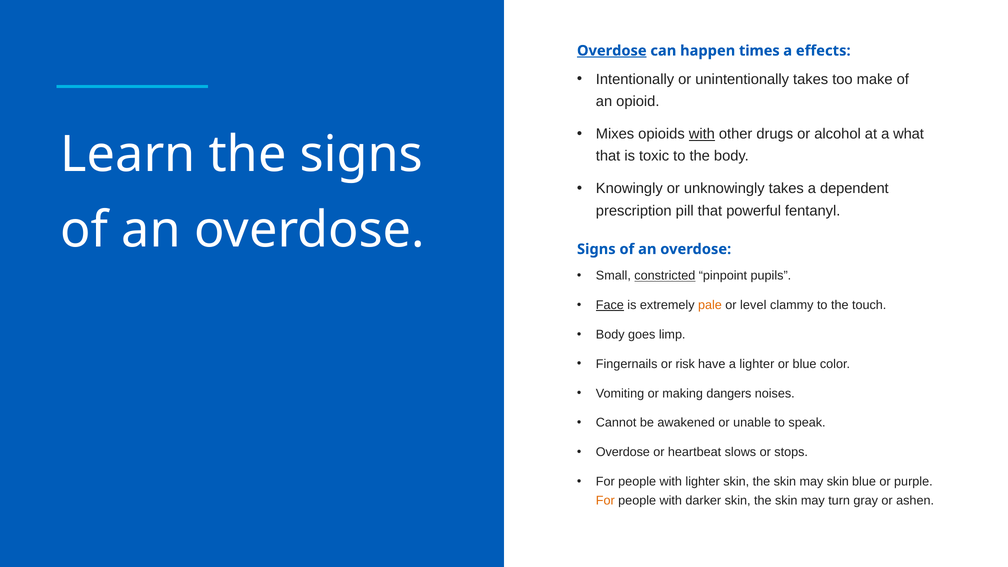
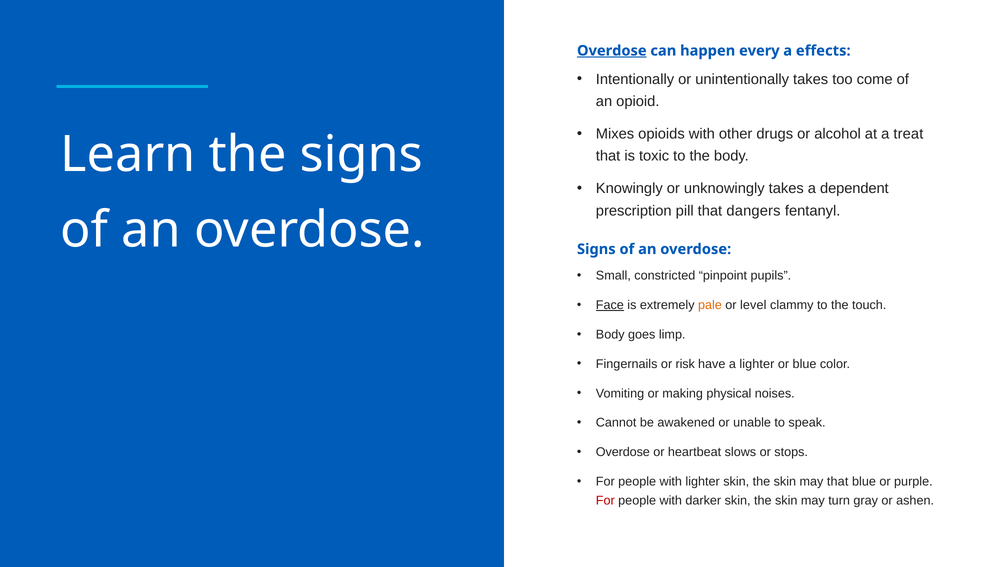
times: times -> every
make: make -> come
with at (702, 134) underline: present -> none
what: what -> treat
powerful: powerful -> dangers
constricted underline: present -> none
dangers: dangers -> physical
may skin: skin -> that
For at (605, 501) colour: orange -> red
